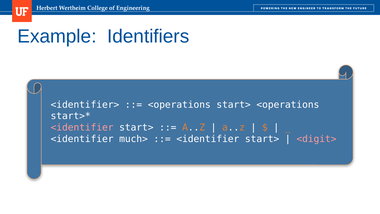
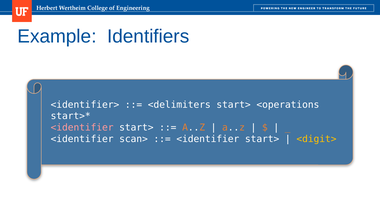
<operations at (179, 105): <operations -> <delimiters
much>: much> -> scan>
<digit> colour: pink -> yellow
